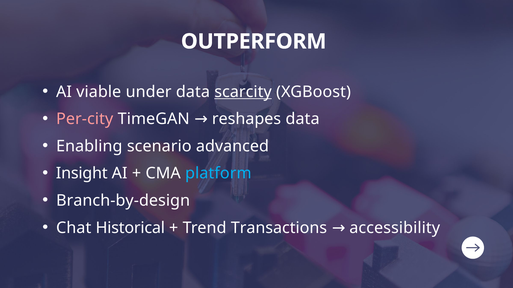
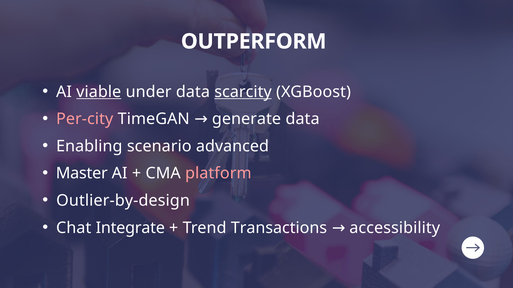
viable underline: none -> present
reshapes: reshapes -> generate
Insight: Insight -> Master
platform colour: light blue -> pink
Branch‑by‑design: Branch‑by‑design -> Outlier‑by‑design
Historical: Historical -> Integrate
